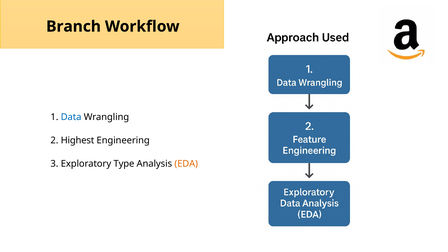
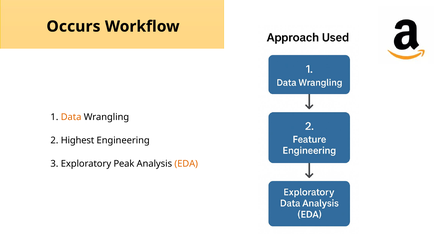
Branch: Branch -> Occurs
Data colour: blue -> orange
Type: Type -> Peak
